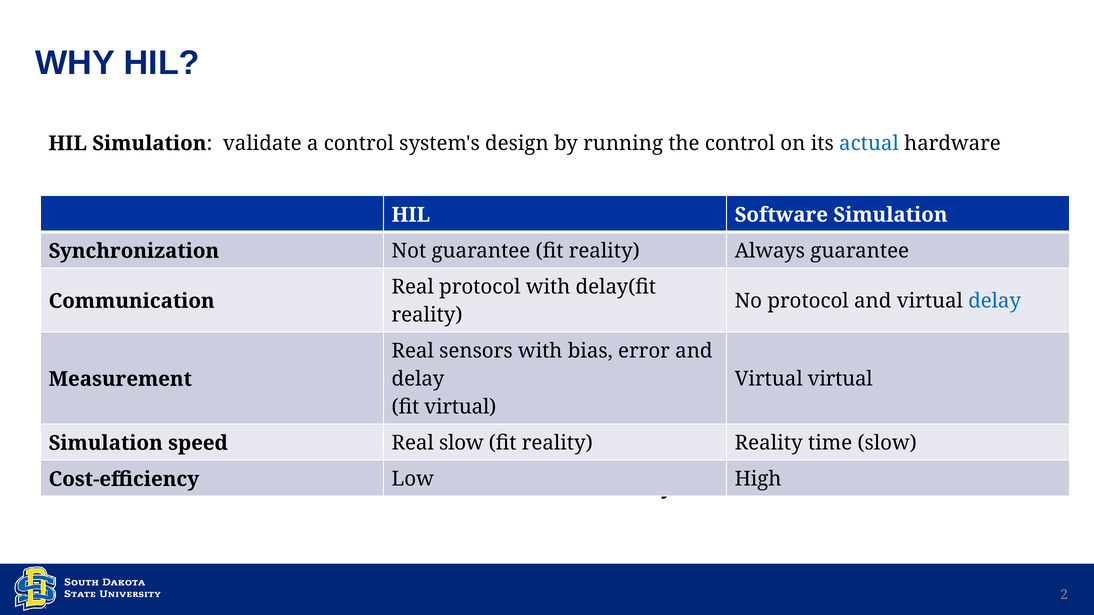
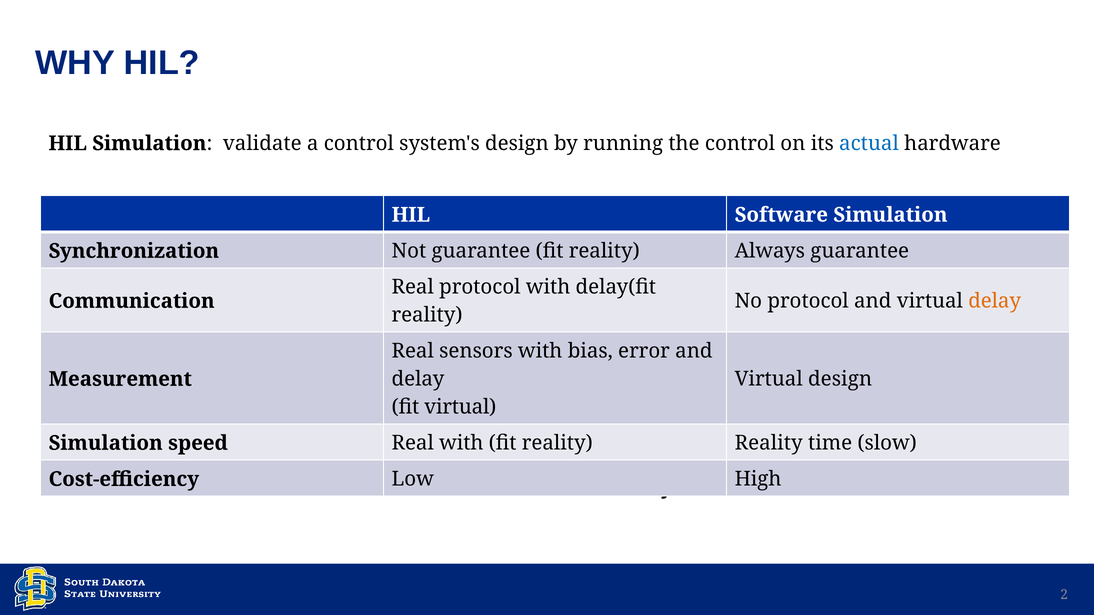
delay at (995, 301) colour: blue -> orange
virtual at (840, 379): virtual -> design
Real slow: slow -> with
